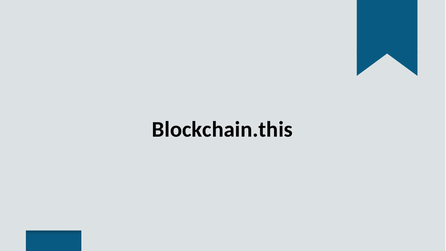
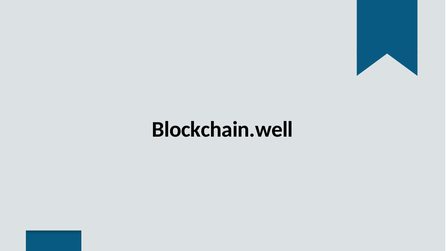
Blockchain.this: Blockchain.this -> Blockchain.well
